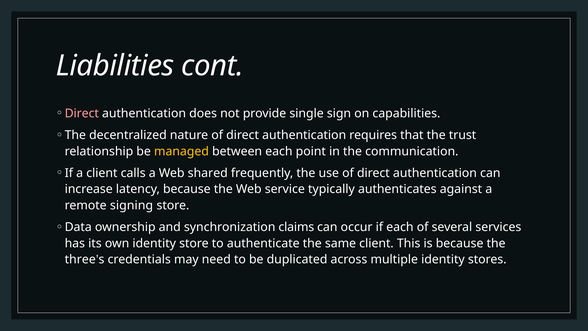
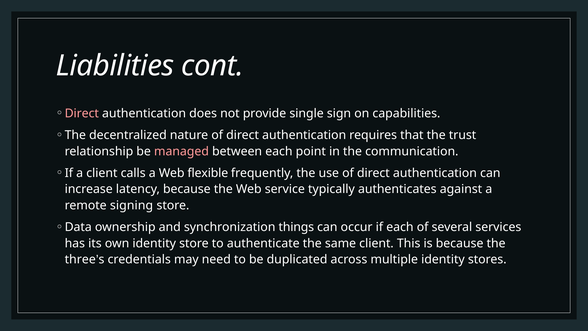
managed colour: yellow -> pink
shared: shared -> flexible
claims: claims -> things
